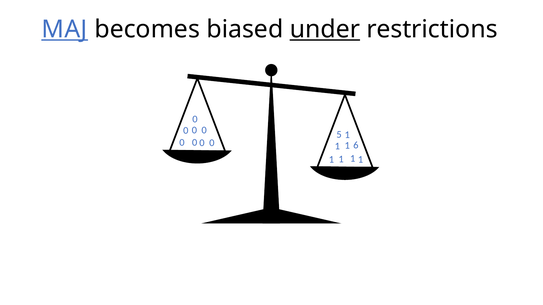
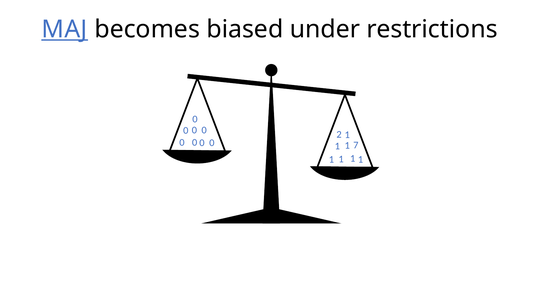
under underline: present -> none
5: 5 -> 2
6: 6 -> 7
